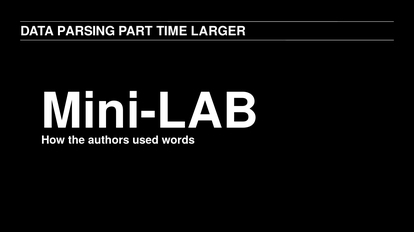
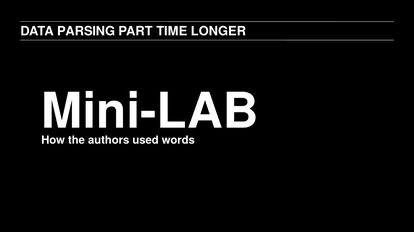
LARGER: LARGER -> LONGER
